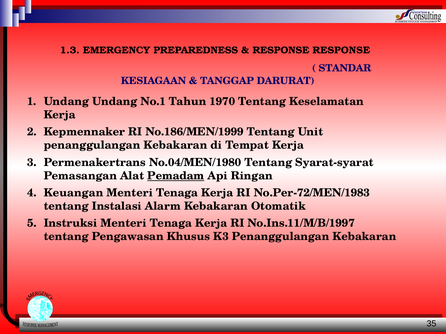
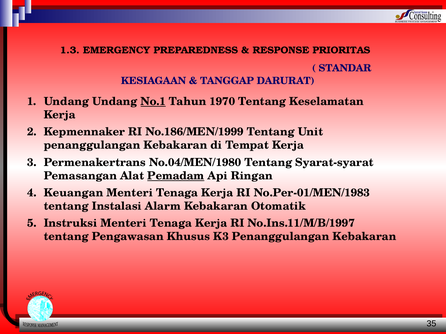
RESPONSE RESPONSE: RESPONSE -> PRIORITAS
No.1 underline: none -> present
No.Per-72/MEN/1983: No.Per-72/MEN/1983 -> No.Per-01/MEN/1983
